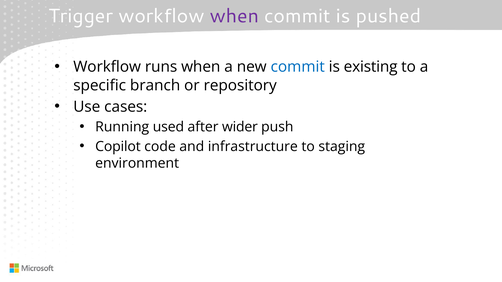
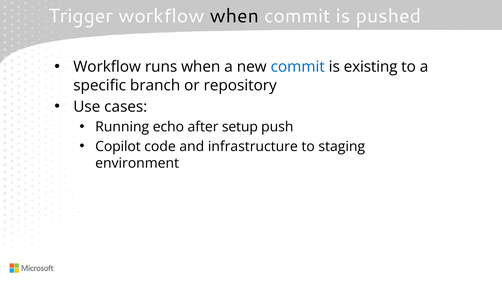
when at (234, 16) colour: purple -> black
used: used -> echo
wider: wider -> setup
